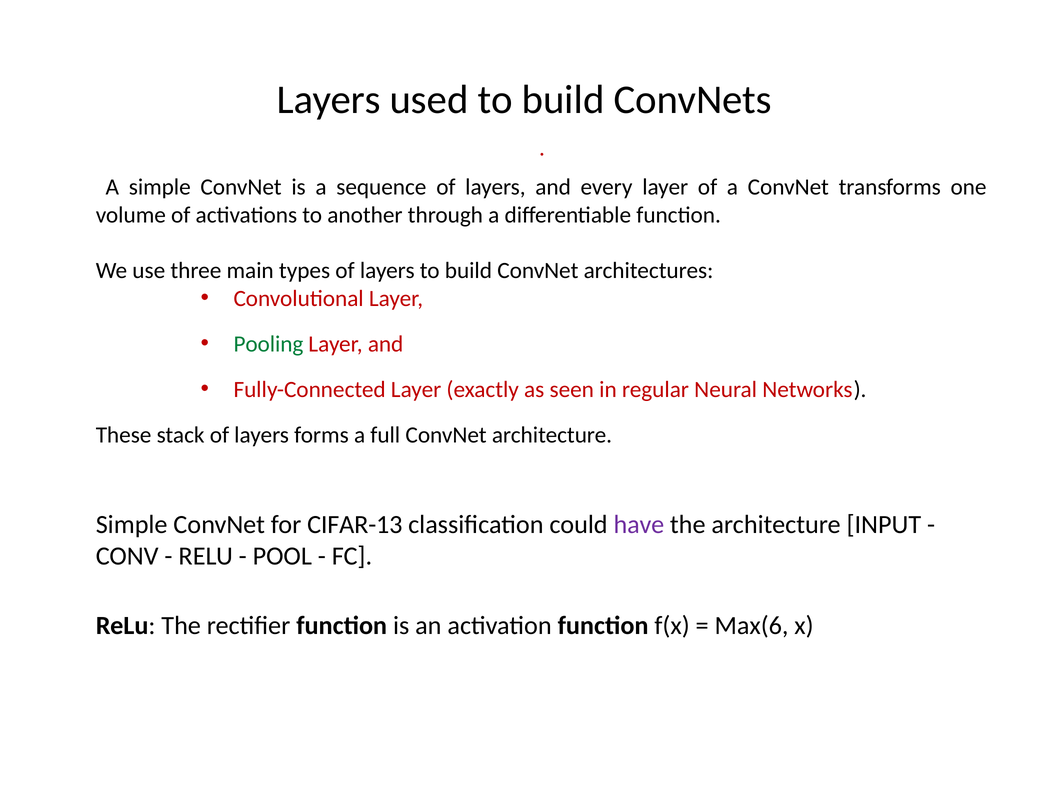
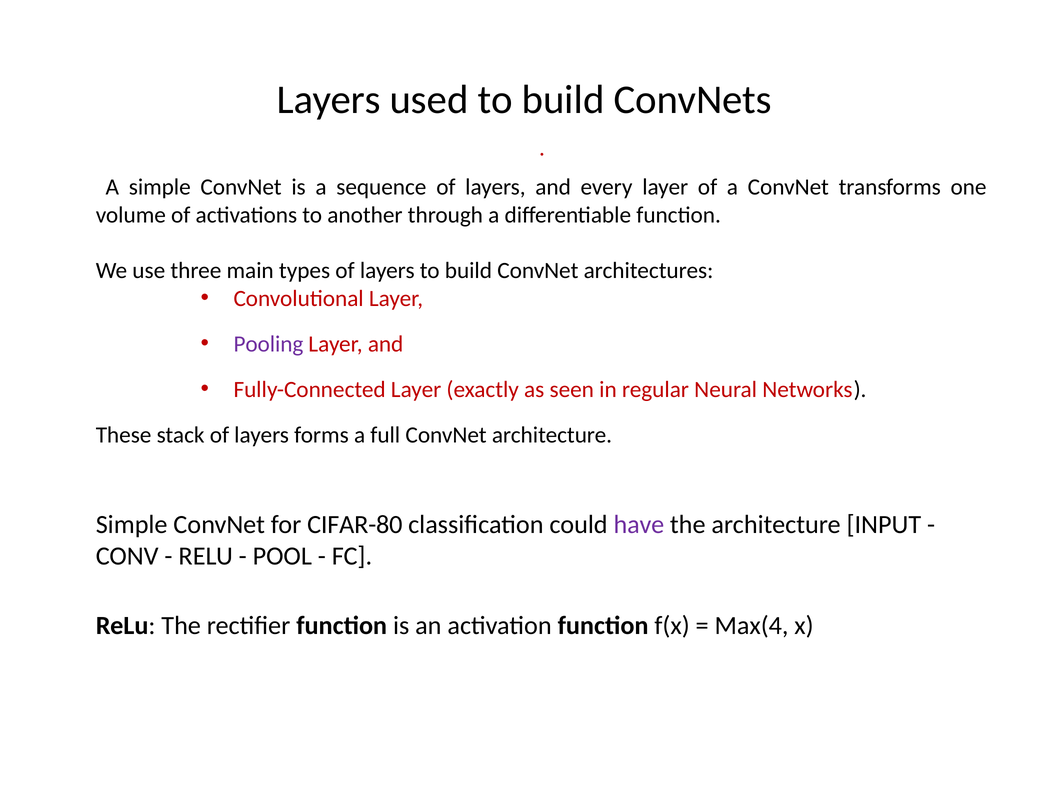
Pooling colour: green -> purple
CIFAR-13: CIFAR-13 -> CIFAR-80
Max(6: Max(6 -> Max(4
